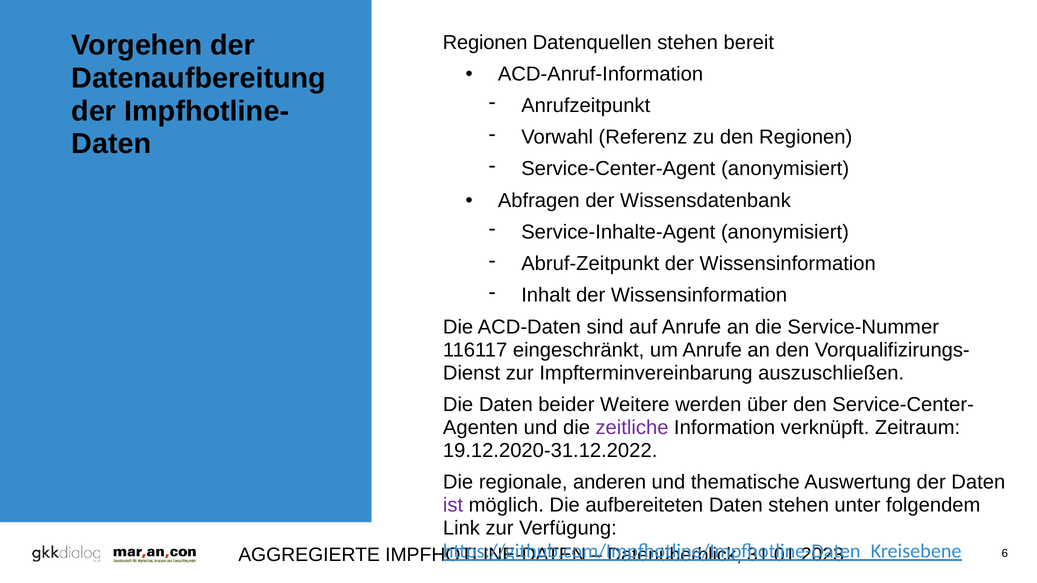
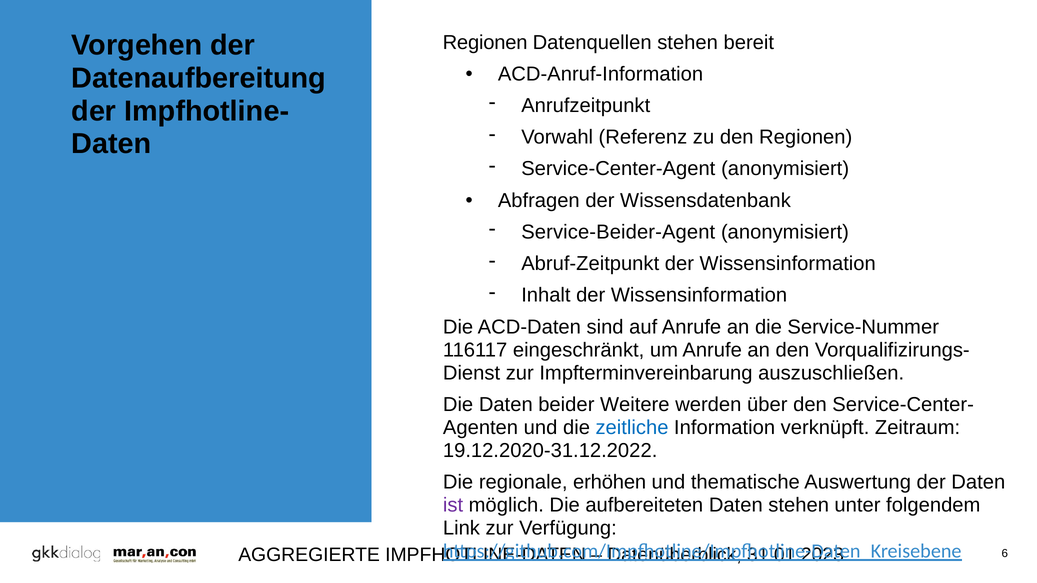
Service-Inhalte-Agent: Service-Inhalte-Agent -> Service-Beider-Agent
zeitliche colour: purple -> blue
anderen: anderen -> erhöhen
